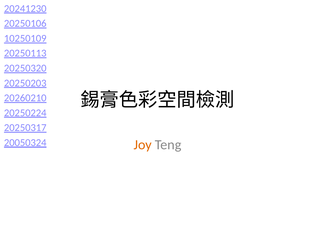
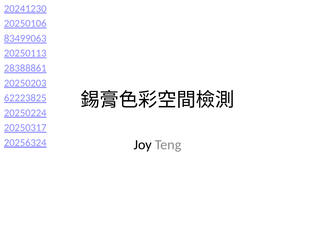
10250109: 10250109 -> 83499063
20250320: 20250320 -> 28388861
20260210: 20260210 -> 62223825
20050324: 20050324 -> 20256324
Joy colour: orange -> black
